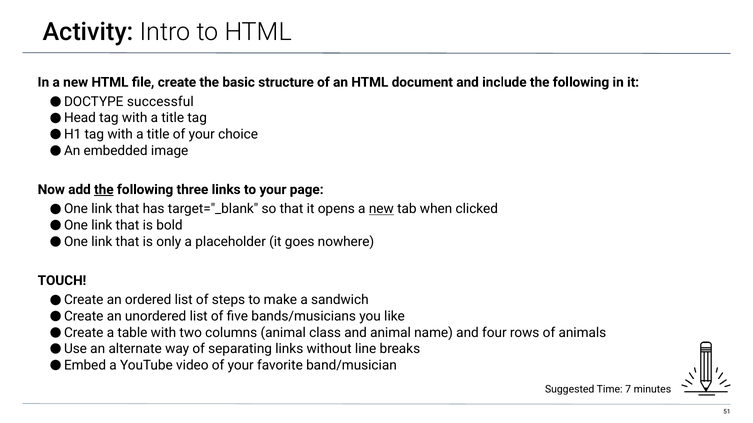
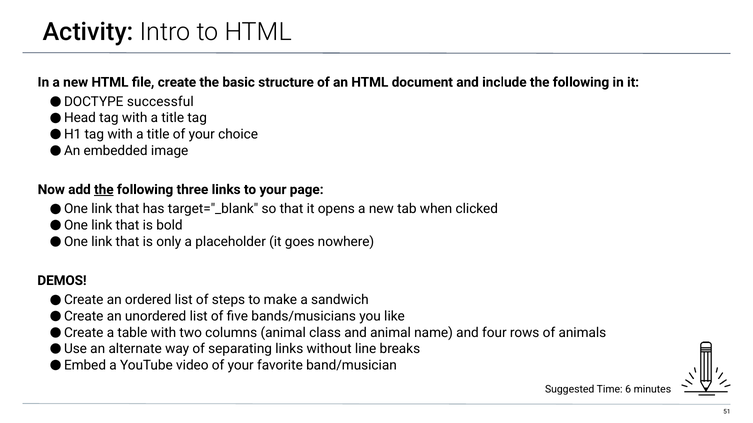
new at (381, 209) underline: present -> none
TOUCH: TOUCH -> DEMOS
7: 7 -> 6
